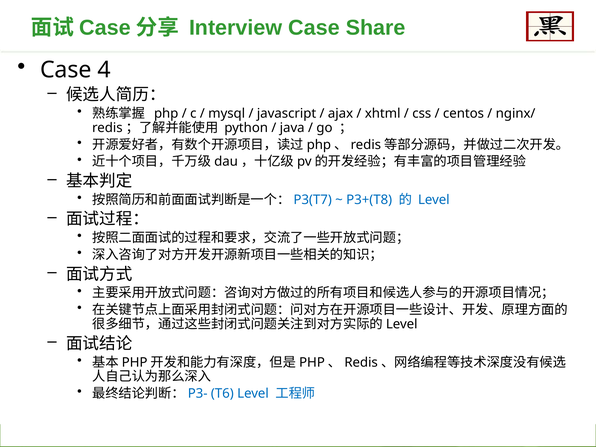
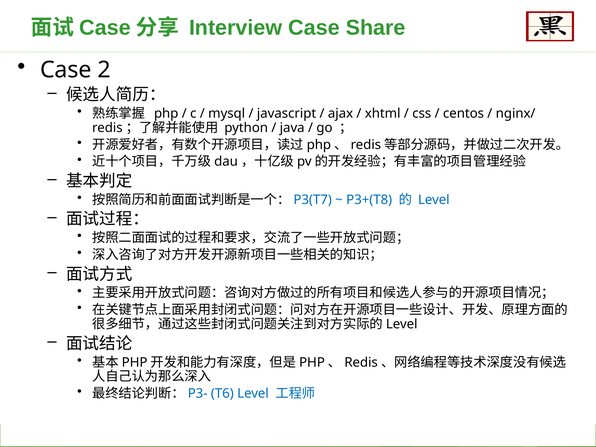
4: 4 -> 2
